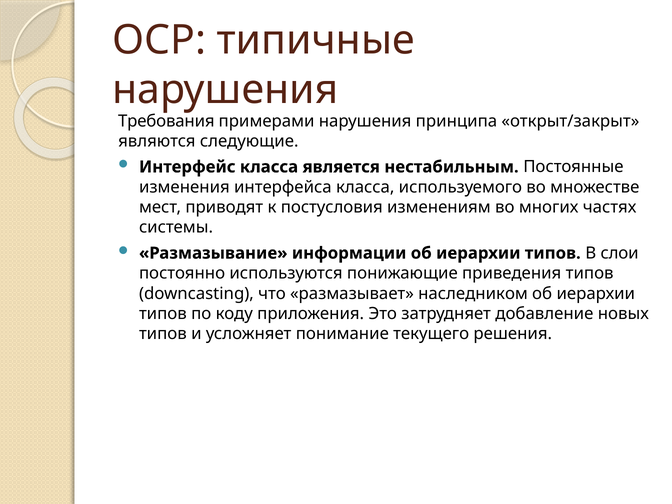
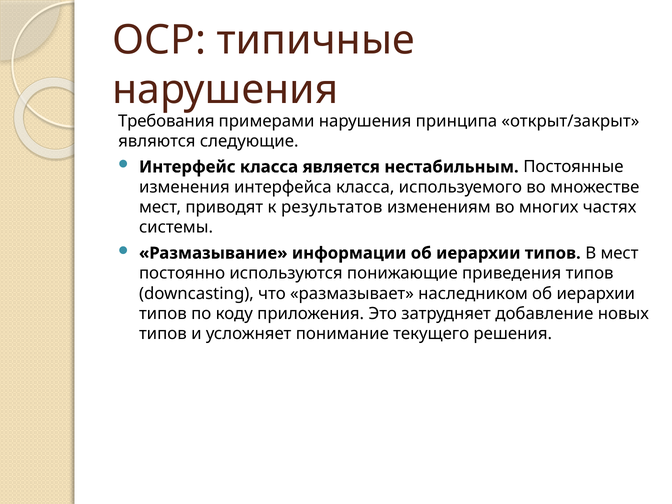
постусловия: постусловия -> результатов
В слои: слои -> мест
